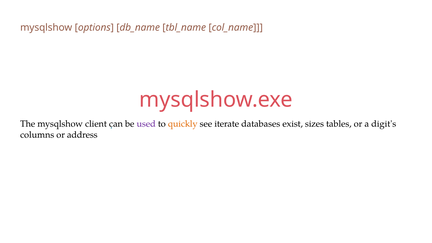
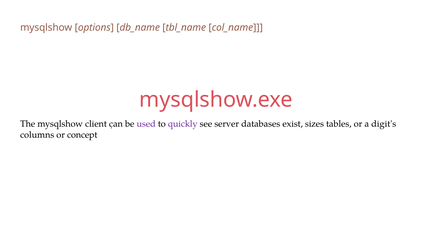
quickly colour: orange -> purple
iterate: iterate -> server
address: address -> concept
